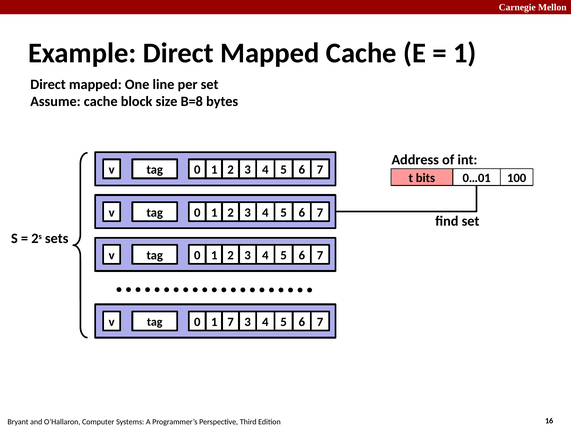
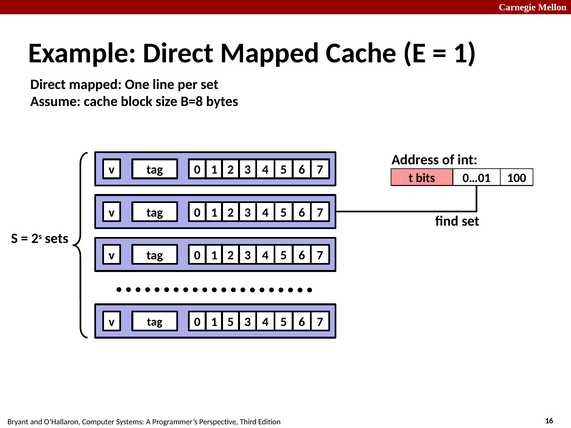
1 7: 7 -> 5
